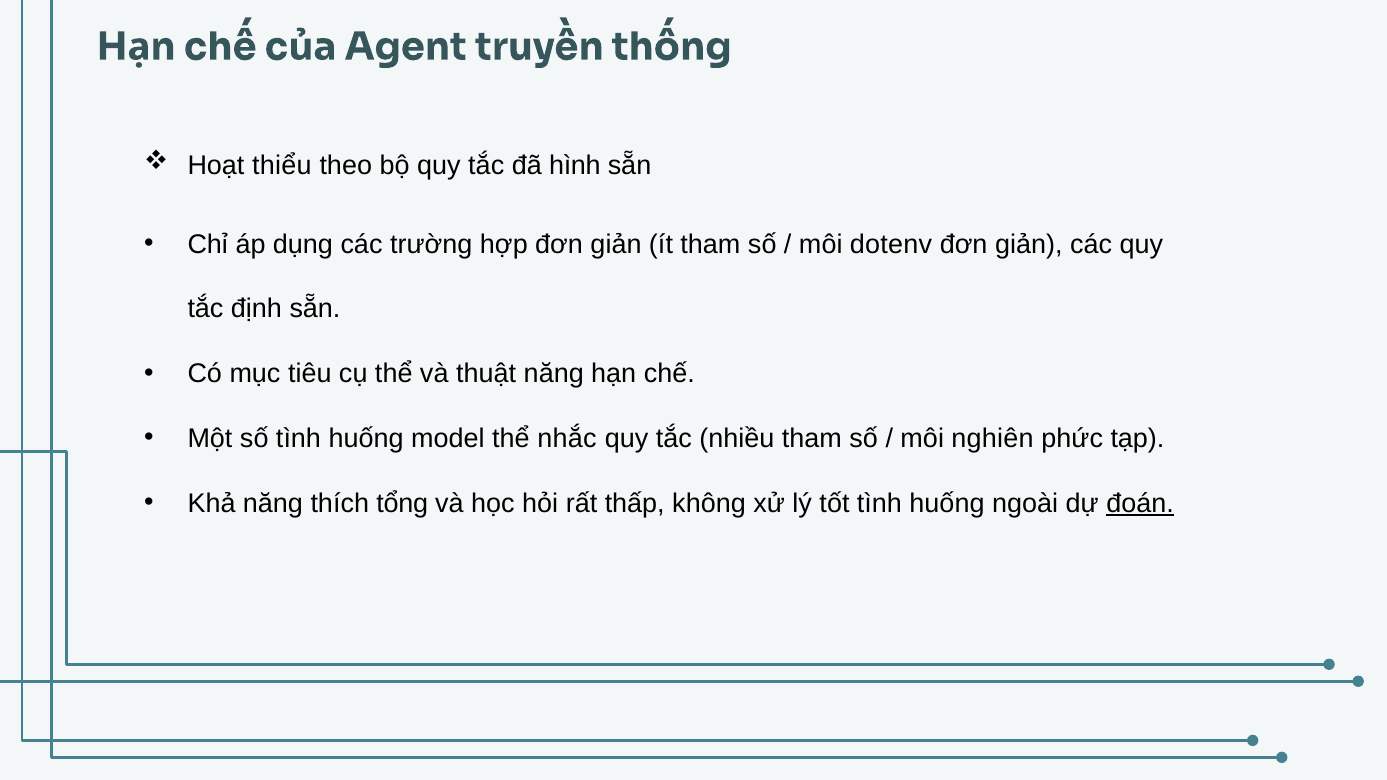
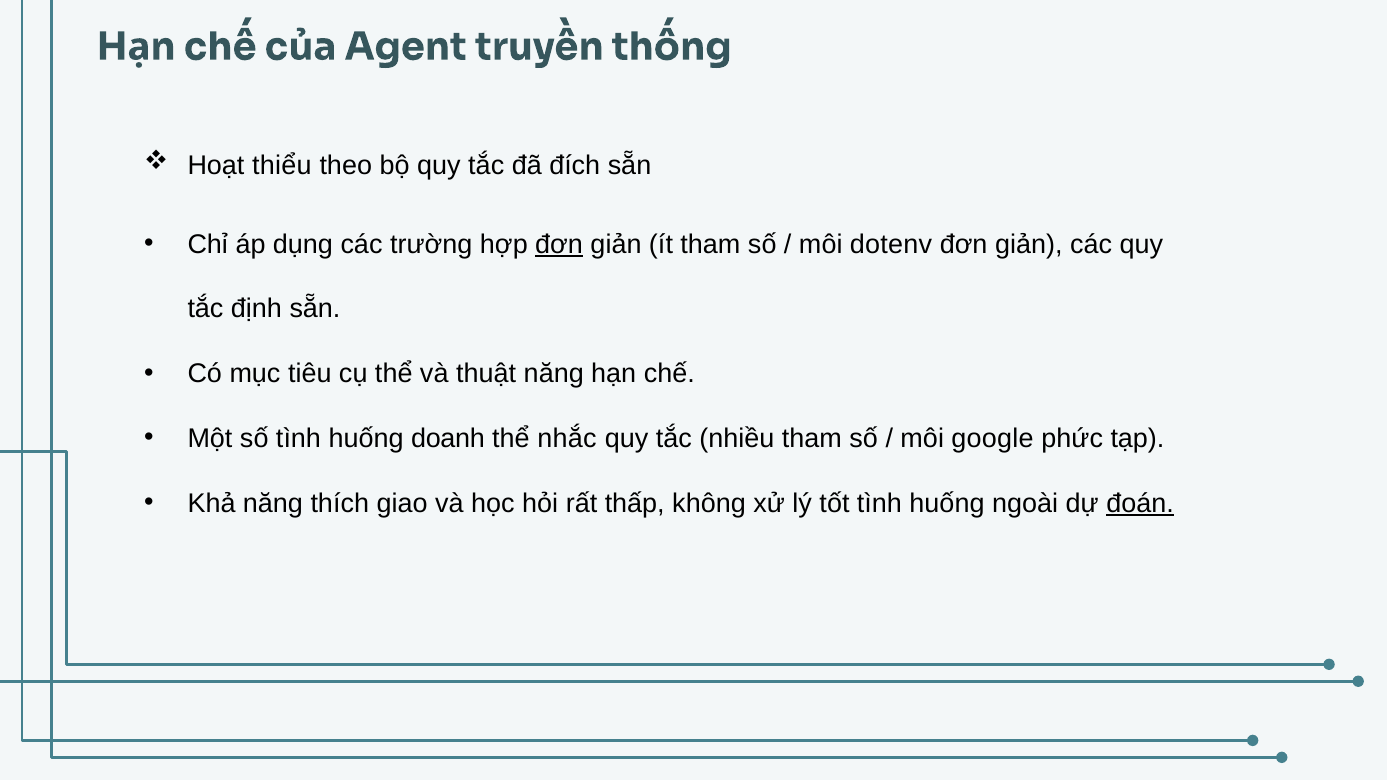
hình: hình -> đích
đơn at (559, 244) underline: none -> present
model: model -> doanh
nghiên: nghiên -> google
tổng: tổng -> giao
